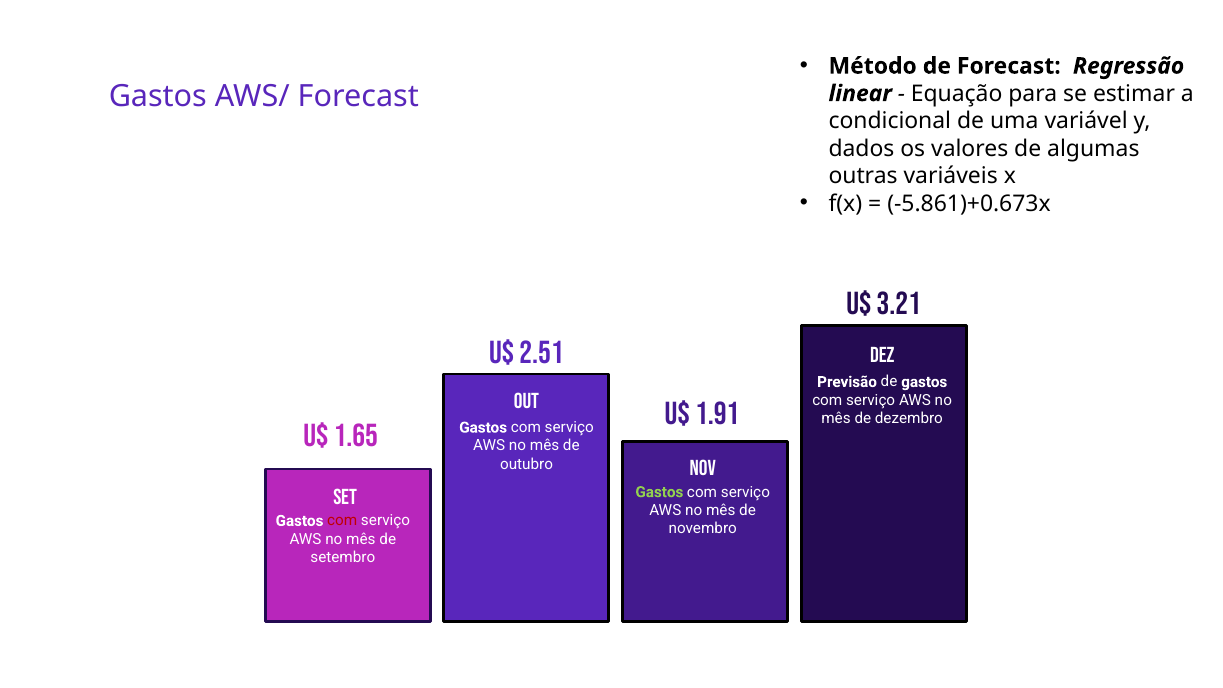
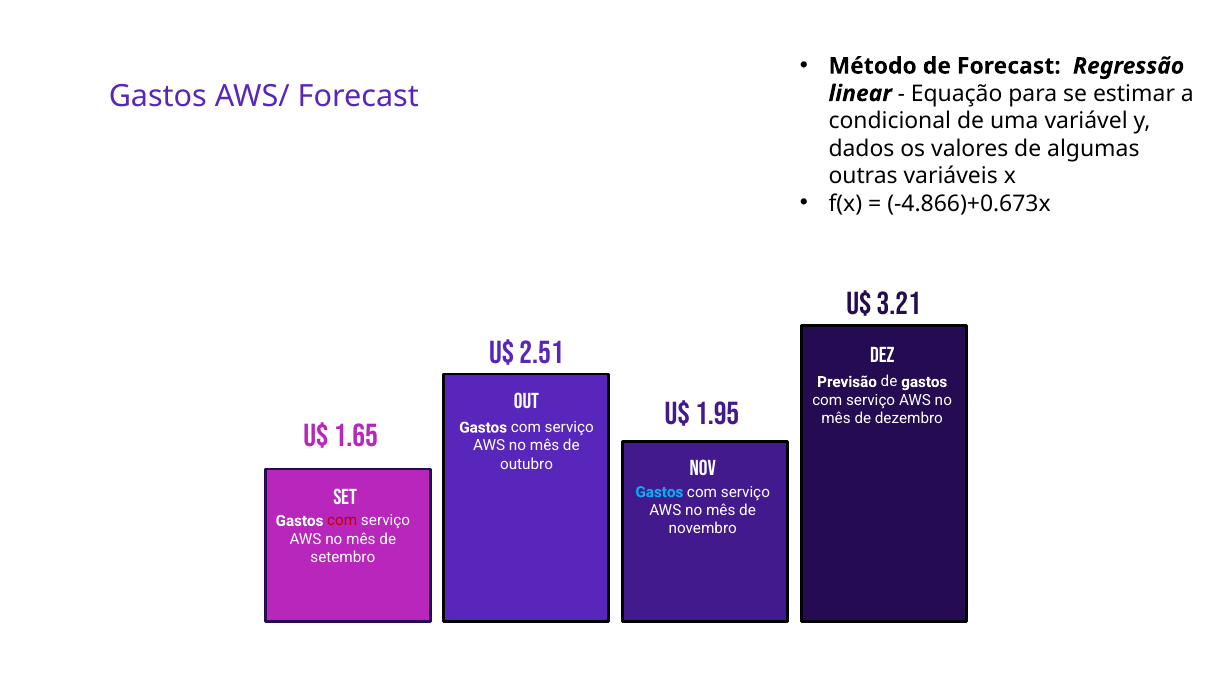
-5.861)+0.673x: -5.861)+0.673x -> -4.866)+0.673x
1.91: 1.91 -> 1.95
Gastos at (659, 492) colour: light green -> light blue
